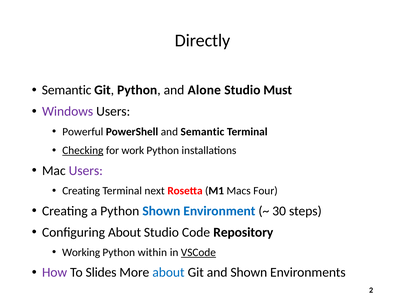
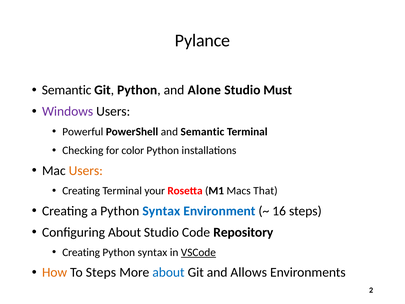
Directly: Directly -> Pylance
Checking underline: present -> none
work: work -> color
Users at (86, 171) colour: purple -> orange
next: next -> your
Four: Four -> That
a Python Shown: Shown -> Syntax
30: 30 -> 16
Working at (81, 252): Working -> Creating
within at (152, 252): within -> syntax
How colour: purple -> orange
To Slides: Slides -> Steps
and Shown: Shown -> Allows
